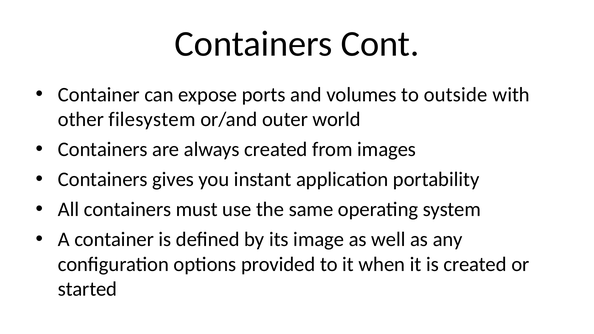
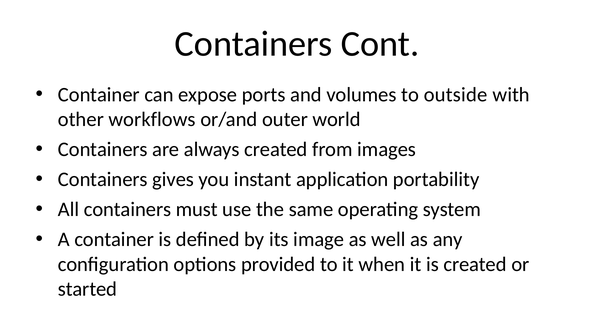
filesystem: filesystem -> workflows
